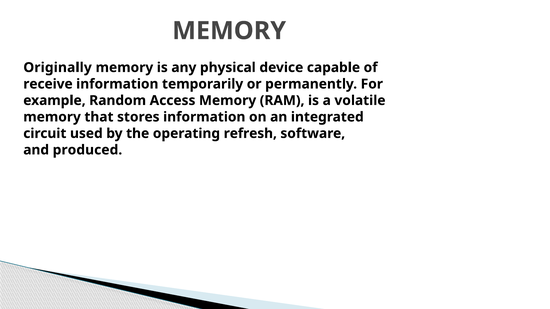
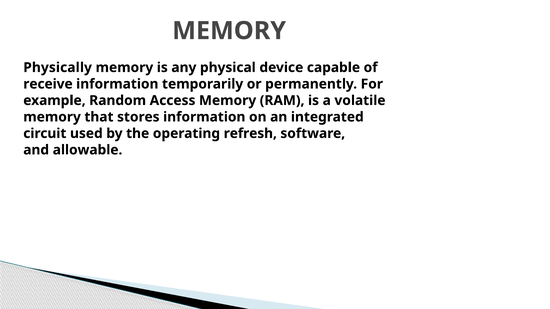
Originally: Originally -> Physically
produced: produced -> allowable
